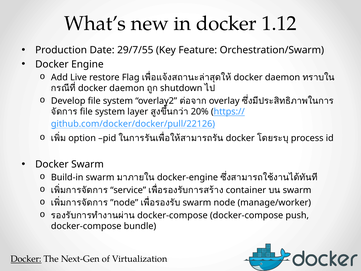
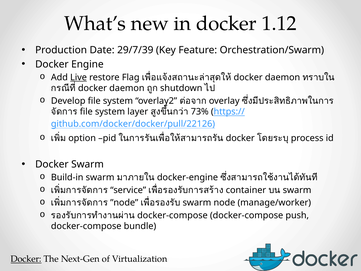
29/7/55: 29/7/55 -> 29/7/39
Live underline: none -> present
20%: 20% -> 73%
